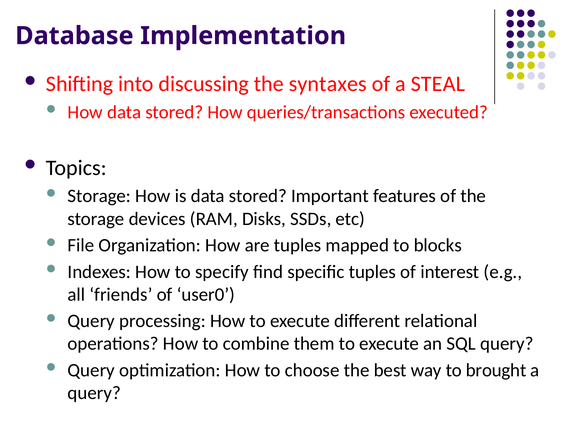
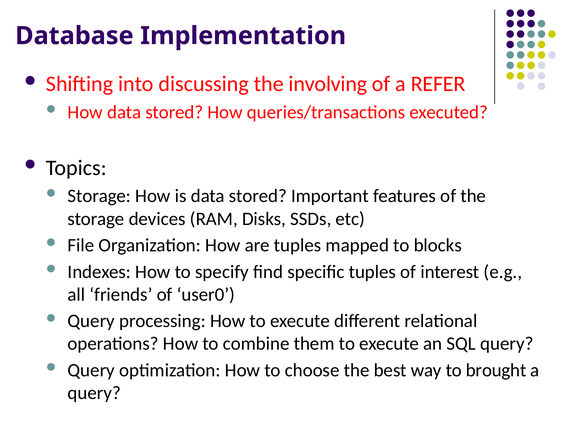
syntaxes: syntaxes -> involving
STEAL: STEAL -> REFER
